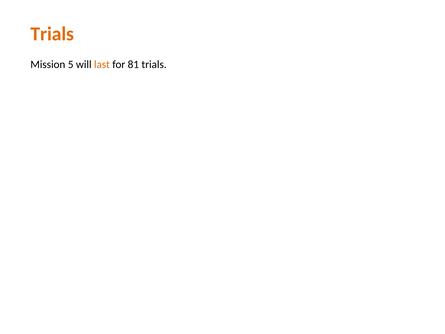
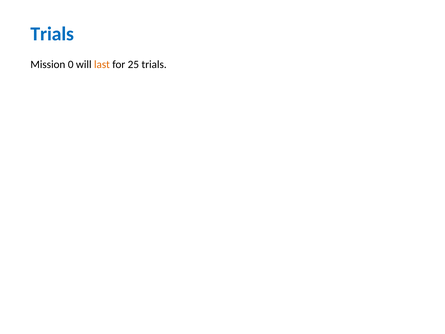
Trials at (52, 34) colour: orange -> blue
5: 5 -> 0
81: 81 -> 25
